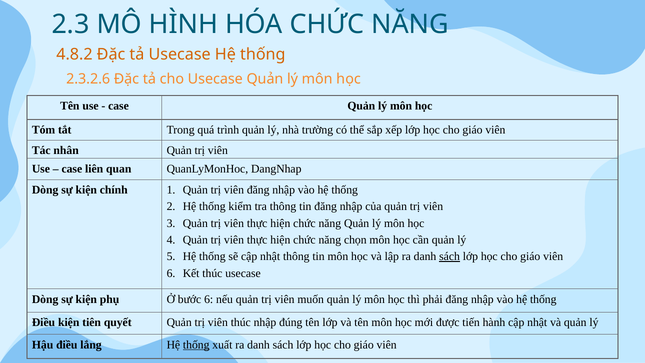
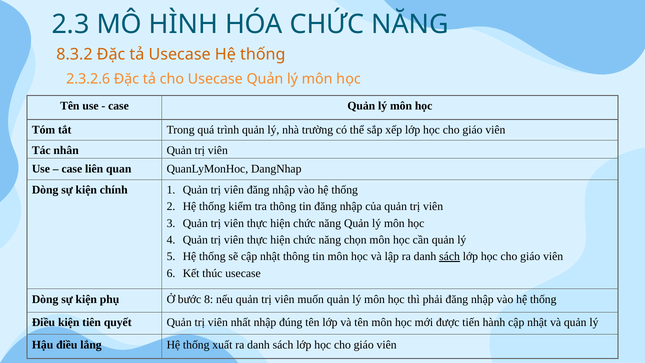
4.8.2: 4.8.2 -> 8.3.2
bước 6: 6 -> 8
viên thúc: thúc -> nhất
thống at (196, 345) underline: present -> none
